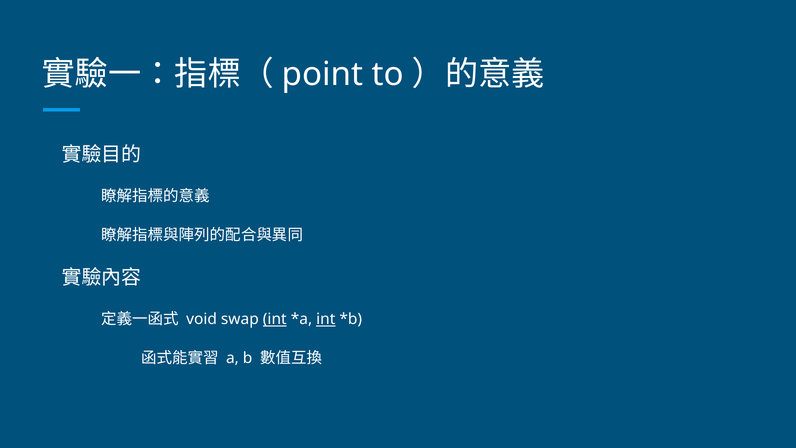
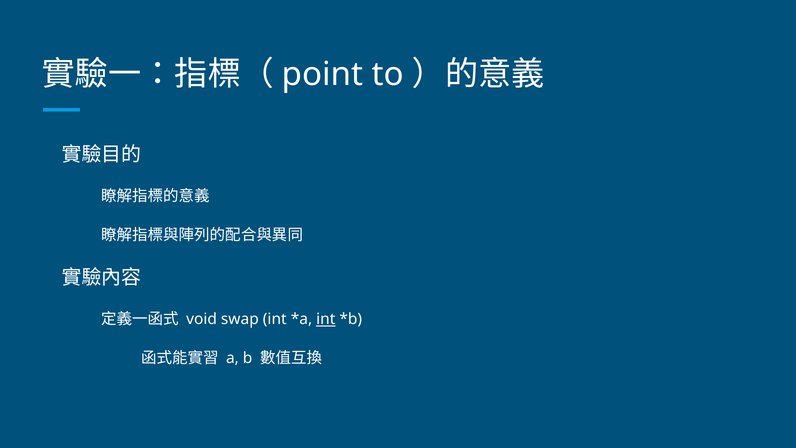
int at (275, 319) underline: present -> none
